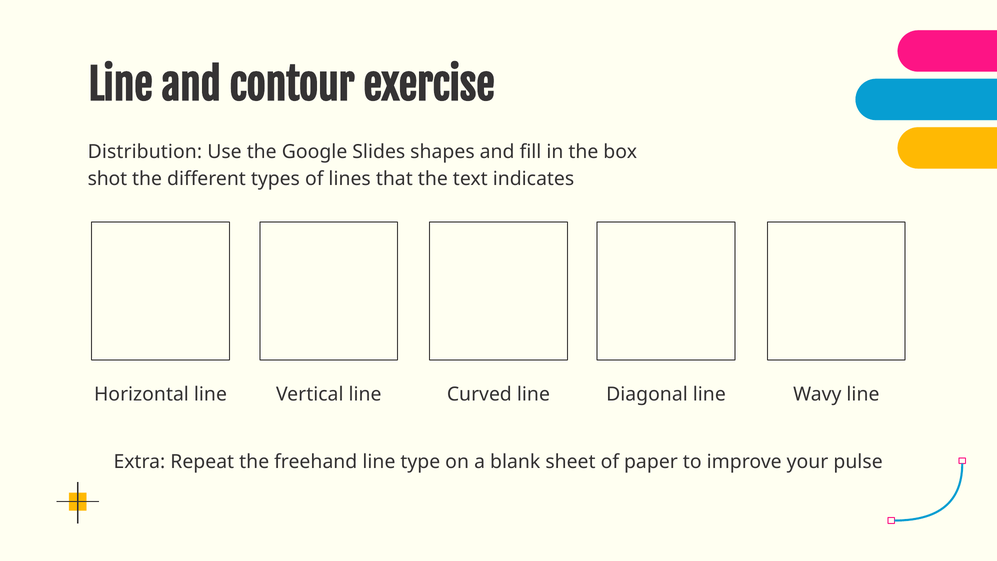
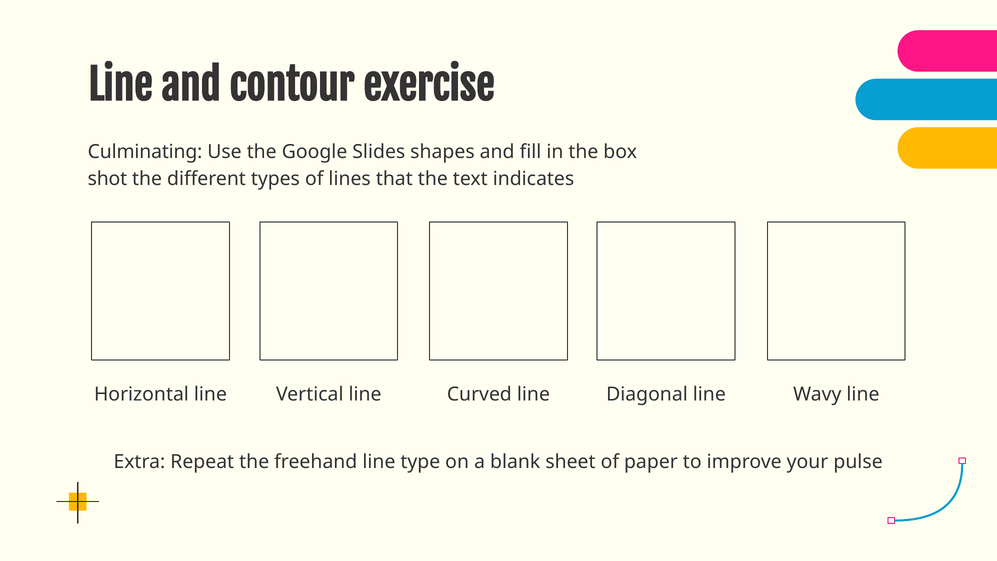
Distribution: Distribution -> Culminating
